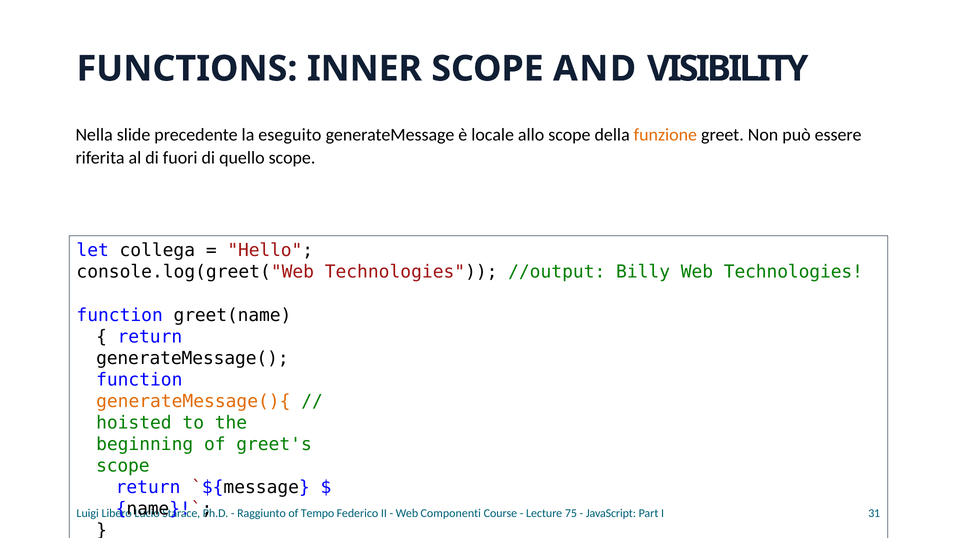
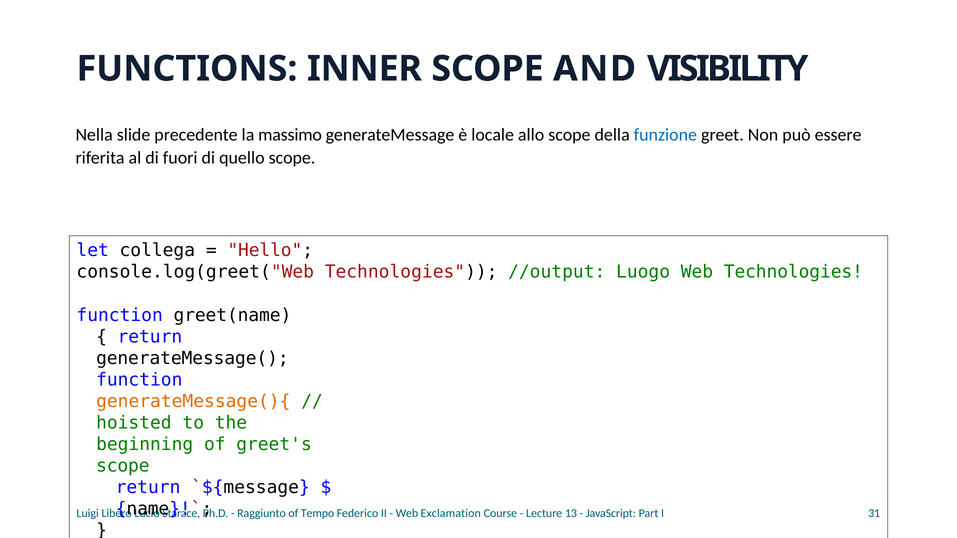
eseguito: eseguito -> massimo
funzione colour: orange -> blue
Billy: Billy -> Luogo
Componenti: Componenti -> Exclamation
75: 75 -> 13
